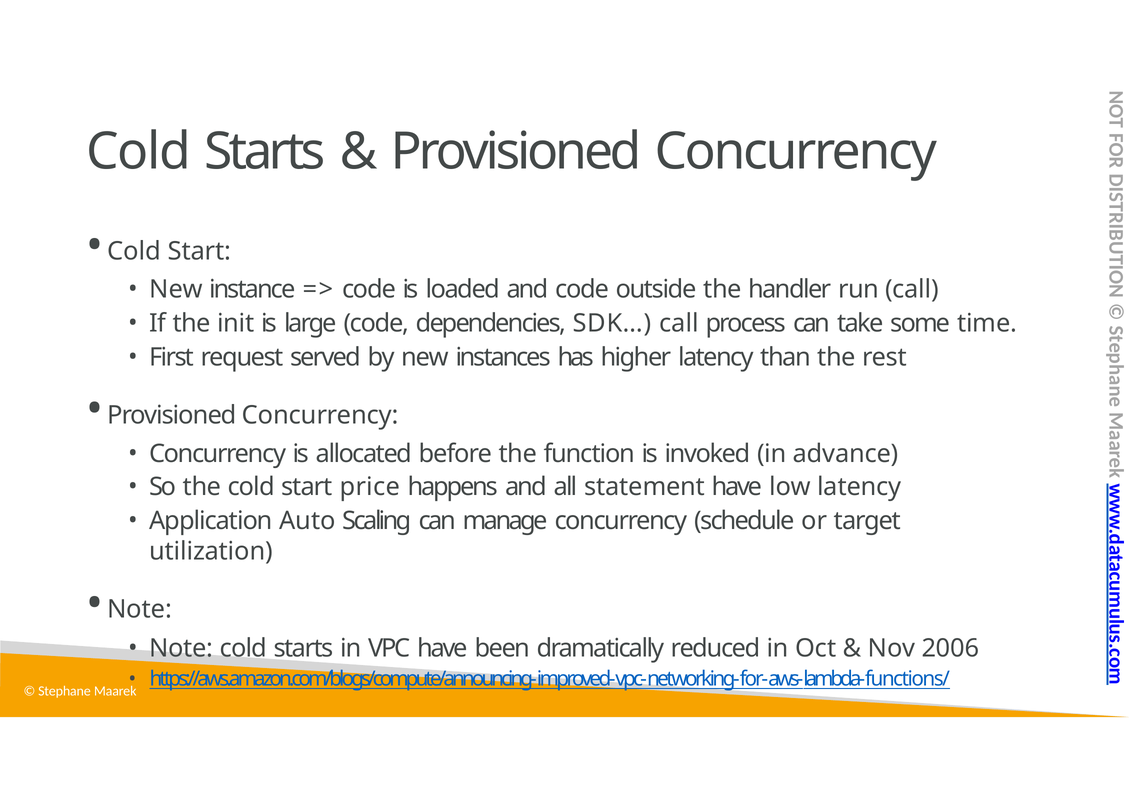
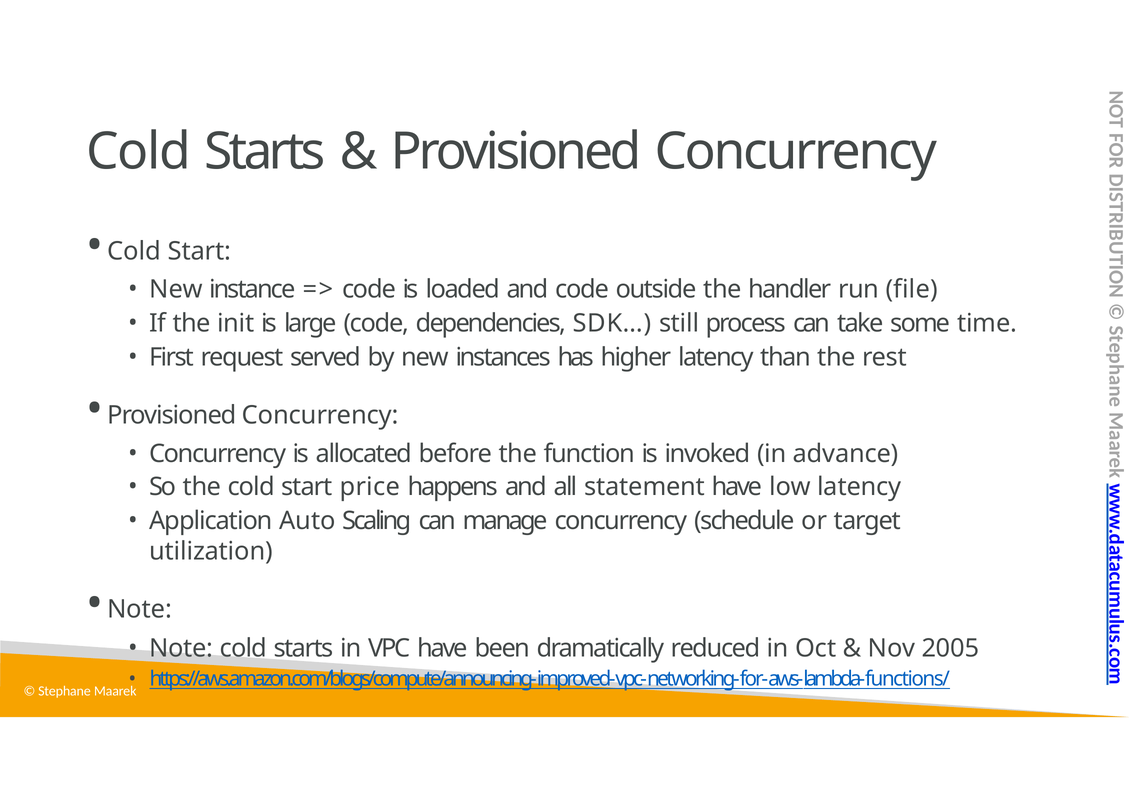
run call: call -> file
SDK… call: call -> still
2006: 2006 -> 2005
